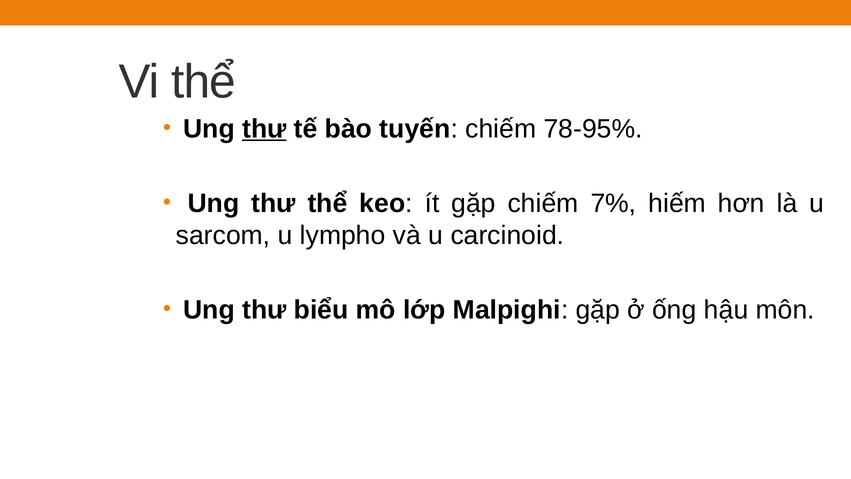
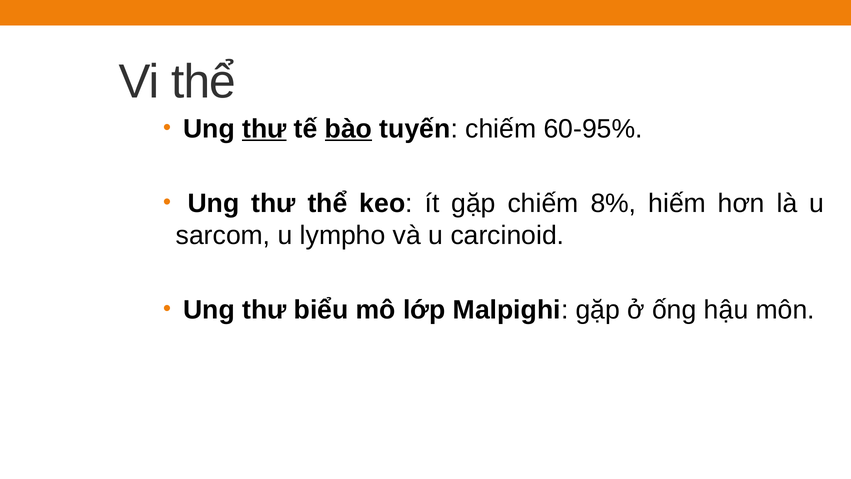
bào underline: none -> present
78-95%: 78-95% -> 60-95%
7%: 7% -> 8%
